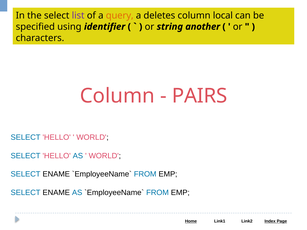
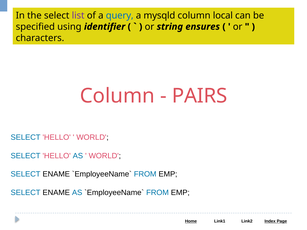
query colour: orange -> blue
deletes: deletes -> mysqld
another: another -> ensures
